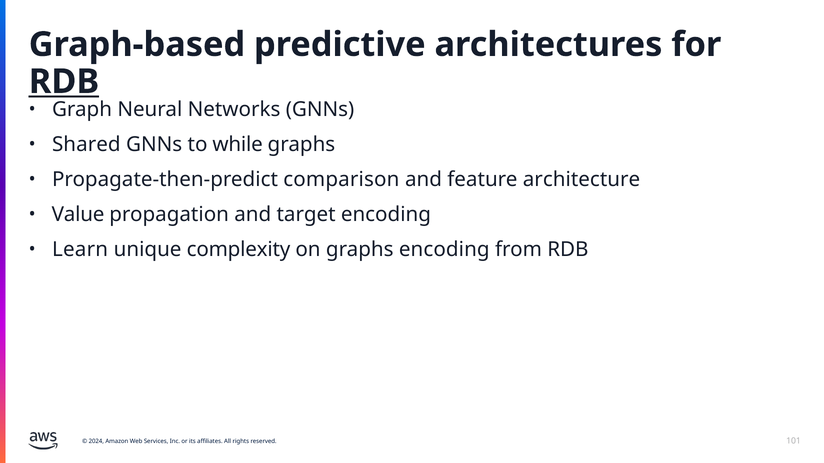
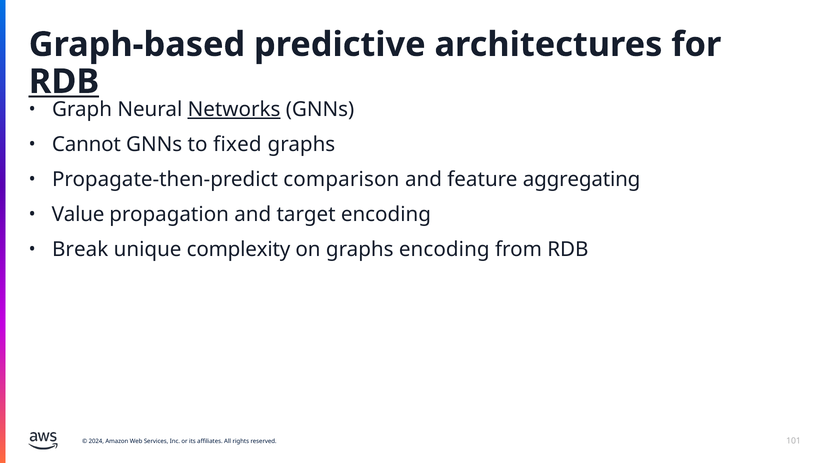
Networks underline: none -> present
Shared: Shared -> Cannot
while: while -> fixed
architecture: architecture -> aggregating
Learn: Learn -> Break
